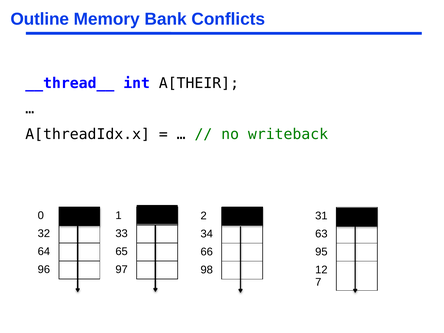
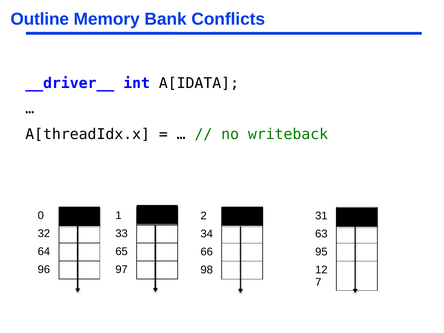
__thread__: __thread__ -> __driver__
A[THEIR: A[THEIR -> A[IDATA
